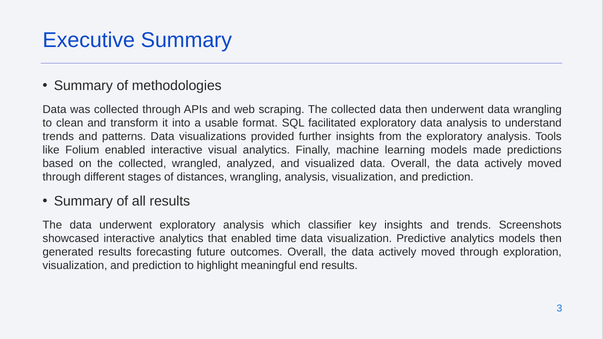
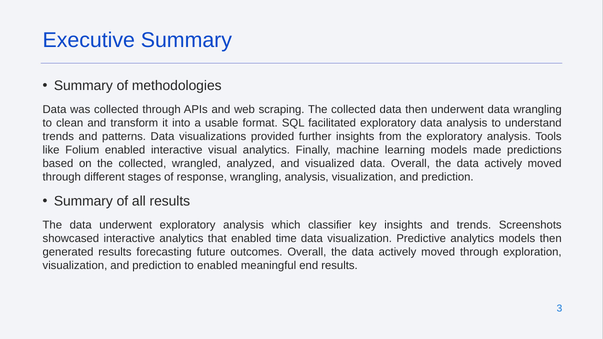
distances: distances -> response
to highlight: highlight -> enabled
